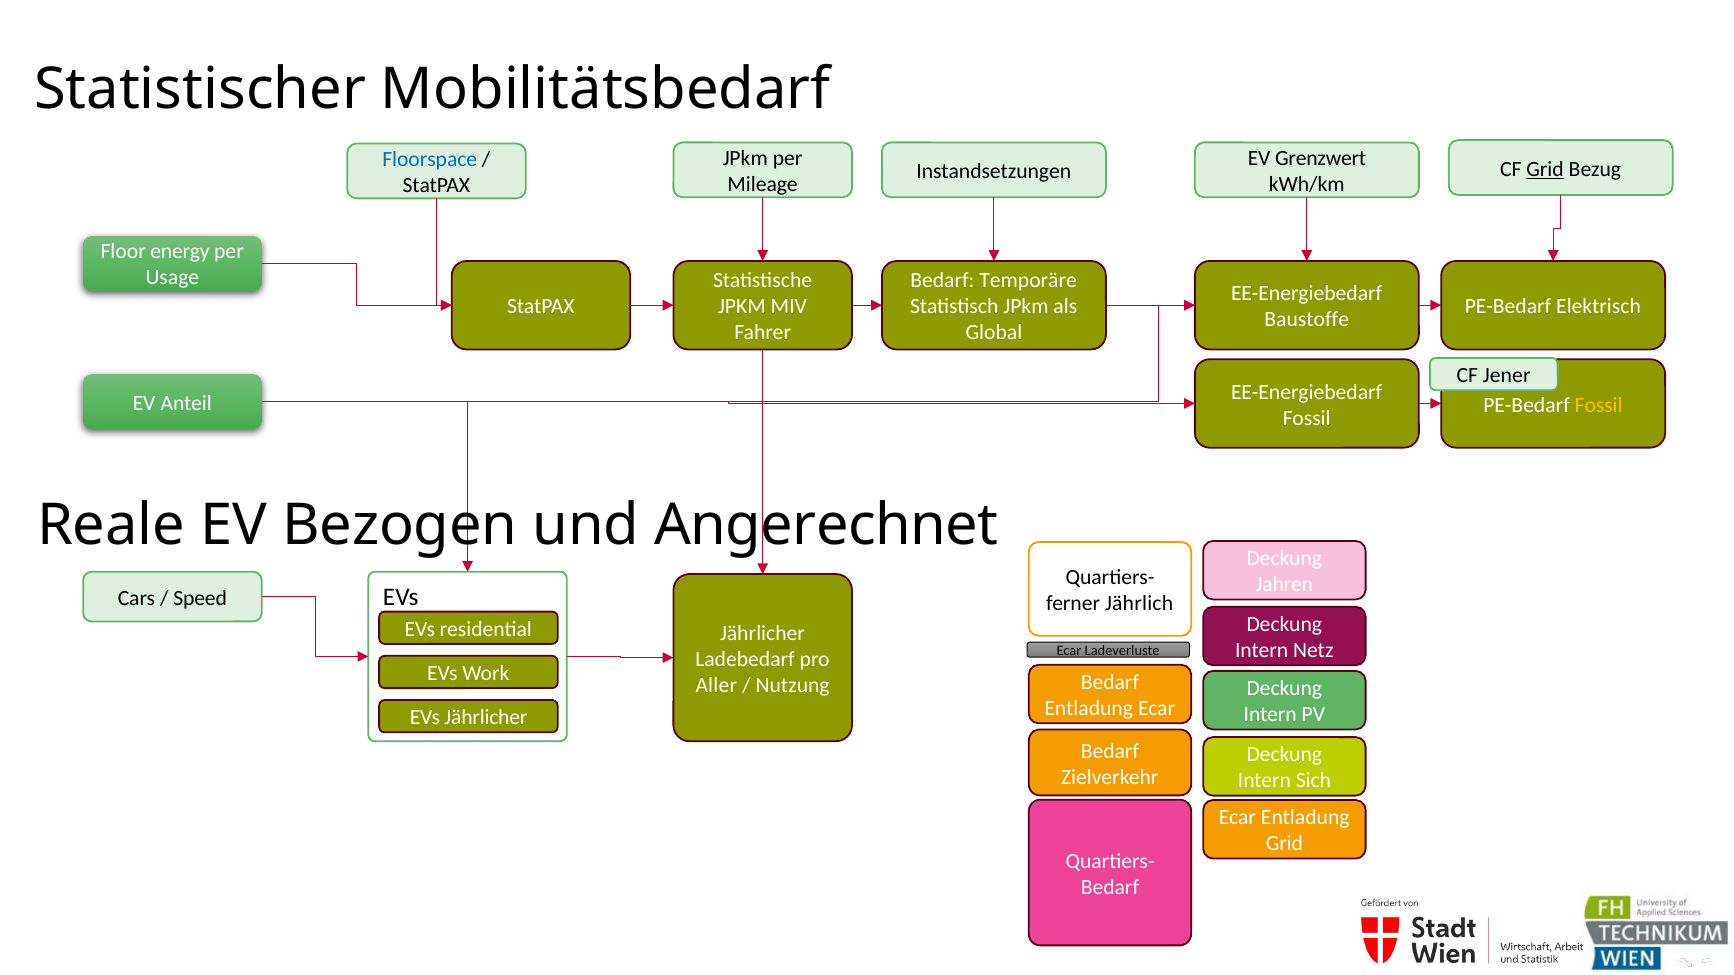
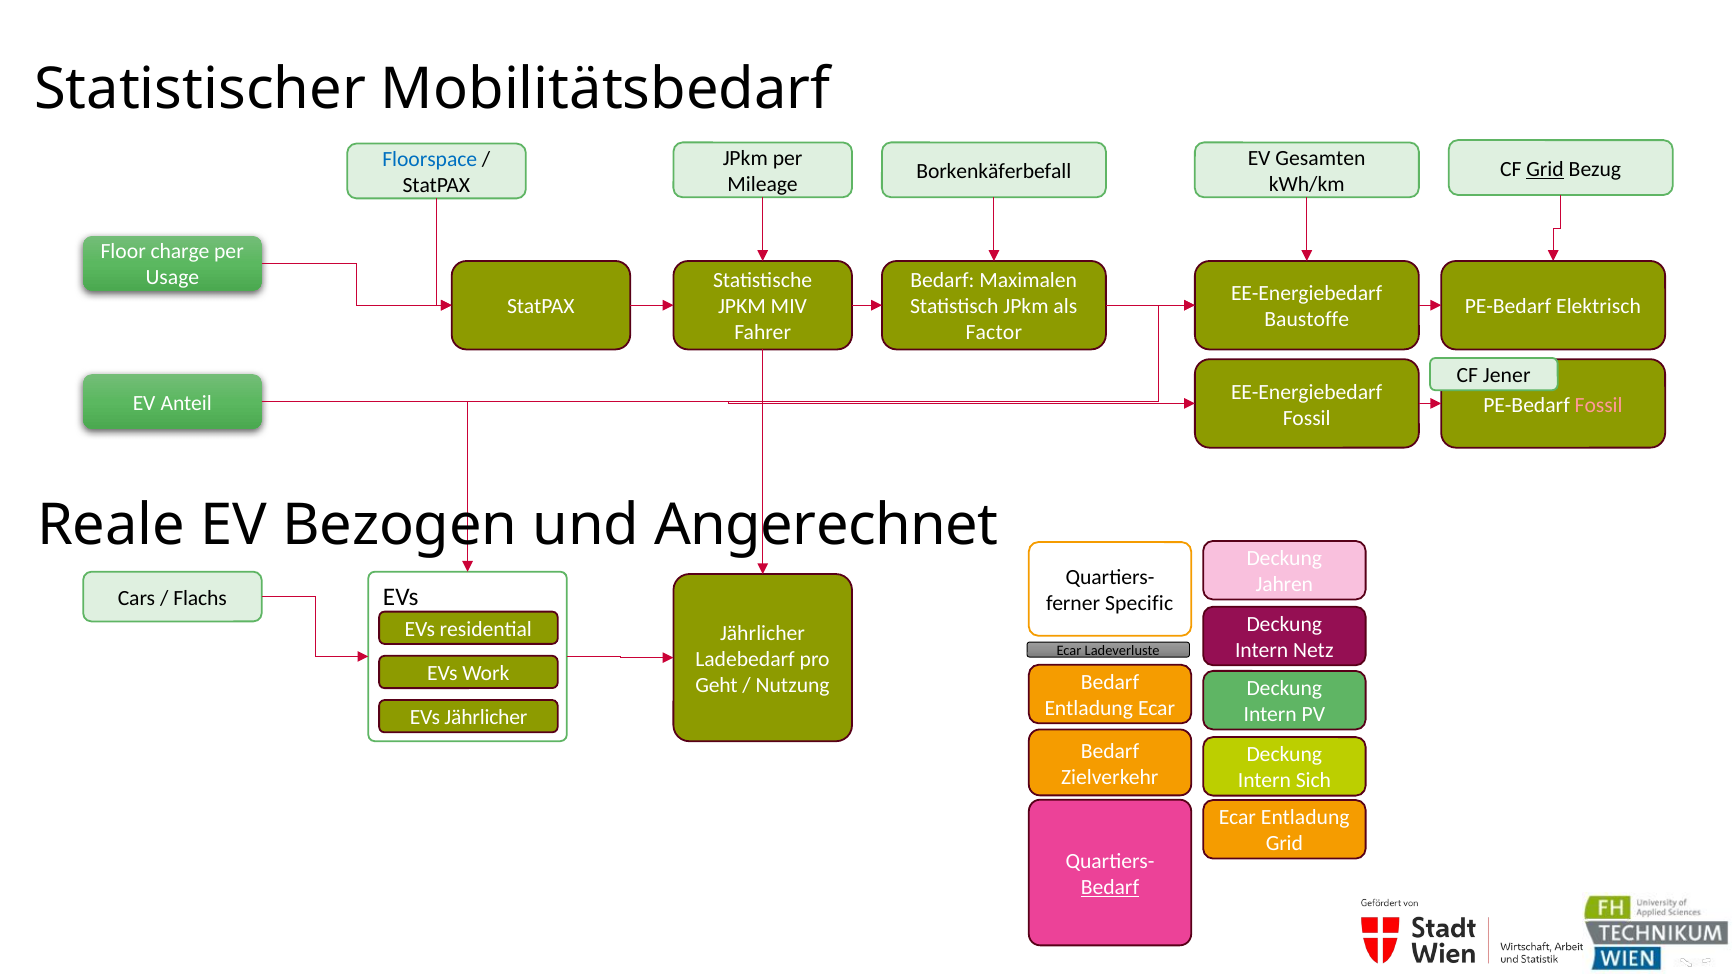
Grenzwert: Grenzwert -> Gesamten
Instandsetzungen: Instandsetzungen -> Borkenkäferbefall
energy: energy -> charge
Temporäre: Temporäre -> Maximalen
Global: Global -> Factor
Fossil at (1599, 405) colour: yellow -> pink
Speed: Speed -> Flachs
Jährlich: Jährlich -> Specific
Aller: Aller -> Geht
Bedarf at (1110, 887) underline: none -> present
